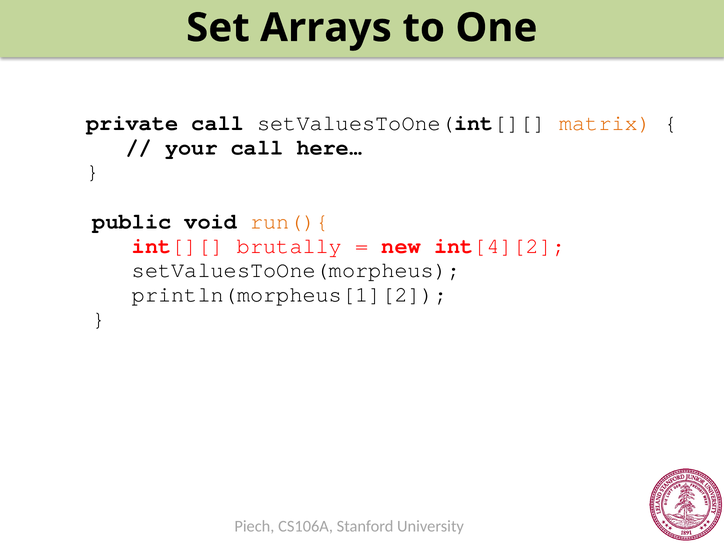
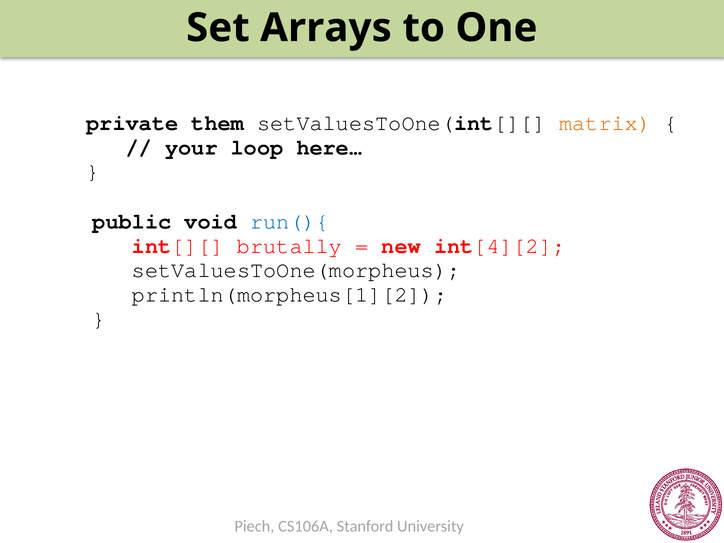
private call: call -> them
your call: call -> loop
run(){ colour: orange -> blue
